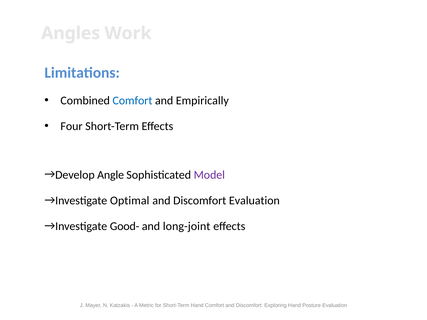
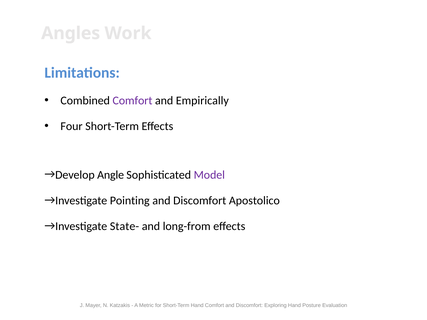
Comfort at (132, 101) colour: blue -> purple
Optimal: Optimal -> Pointing
Discomfort Evaluation: Evaluation -> Apostolico
Good-: Good- -> State-
long-joint: long-joint -> long-from
